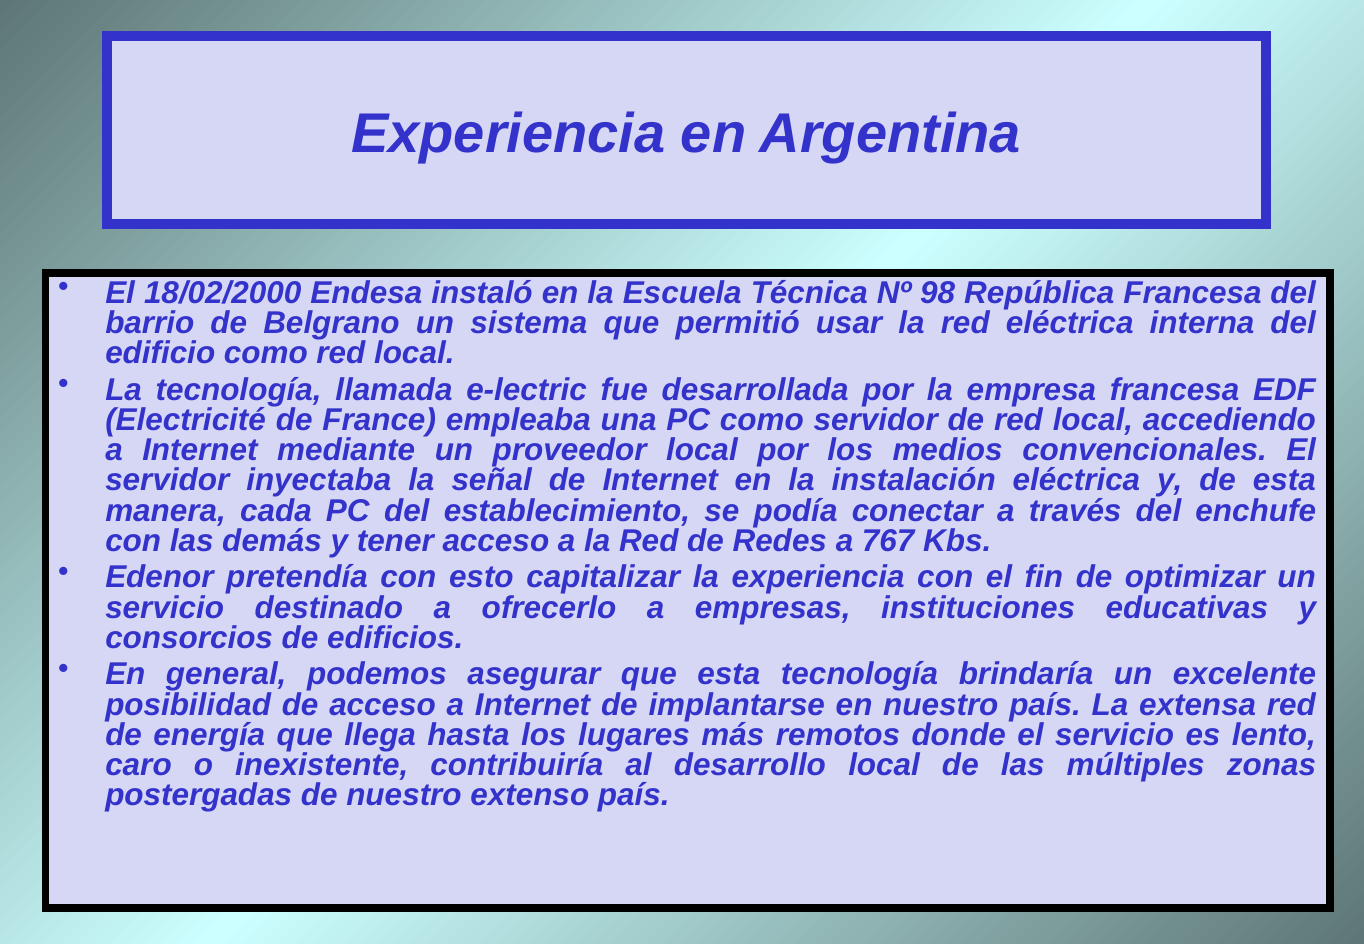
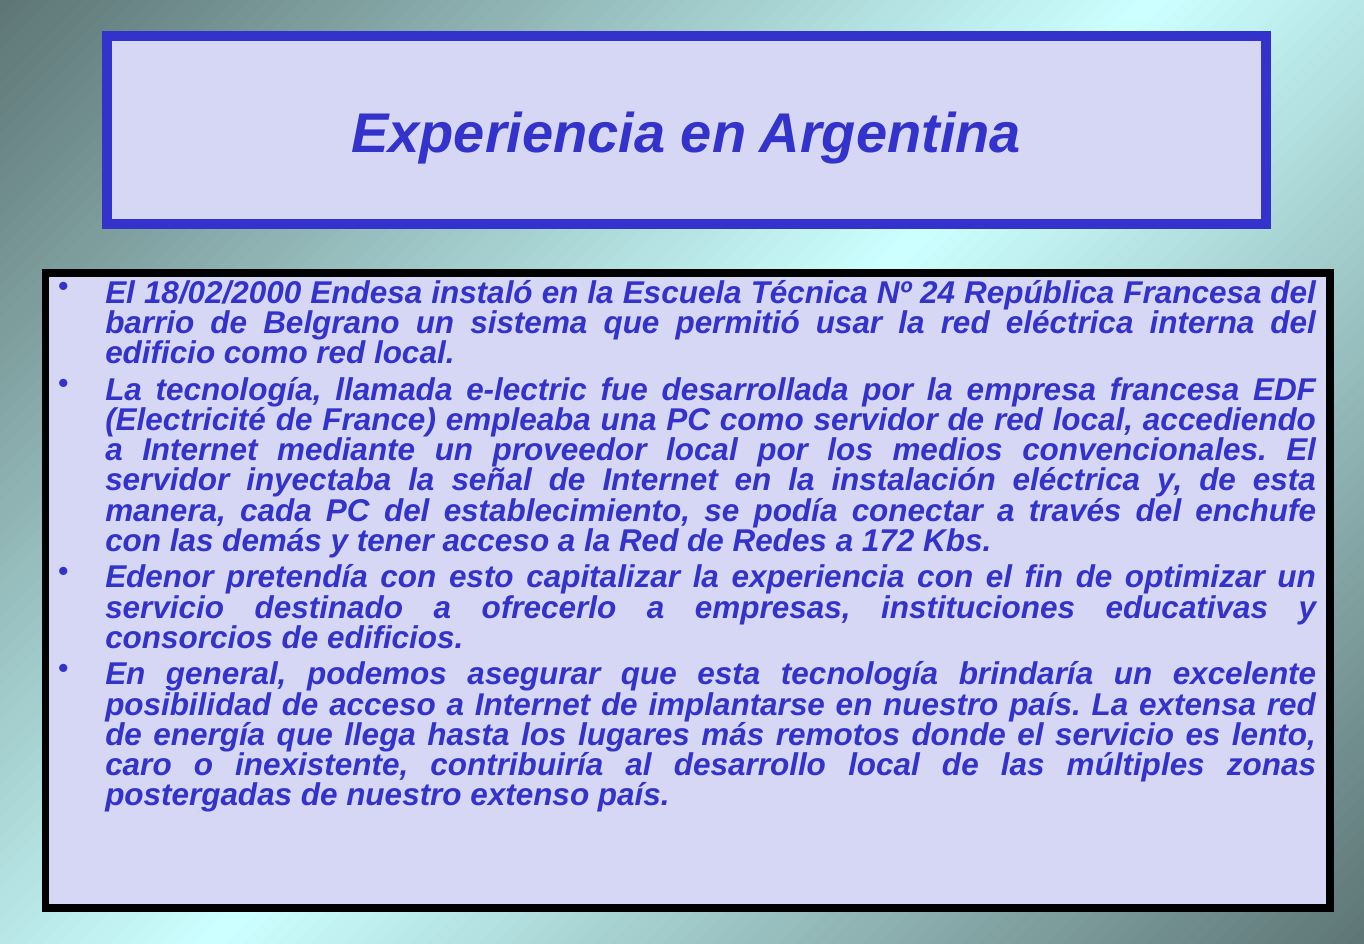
98: 98 -> 24
767: 767 -> 172
